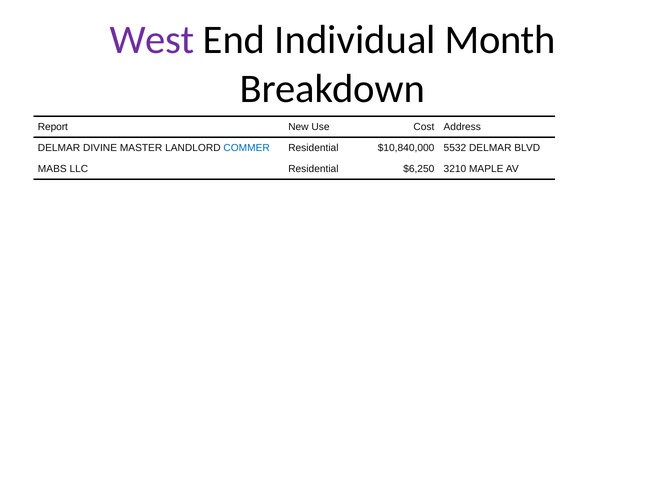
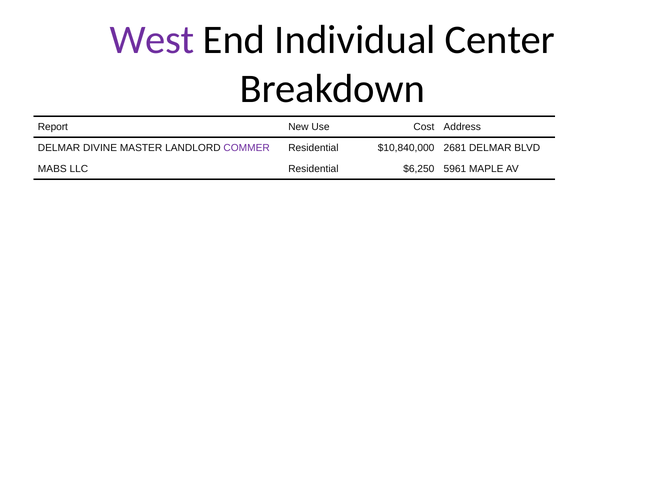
Month: Month -> Center
COMMER colour: blue -> purple
5532: 5532 -> 2681
3210: 3210 -> 5961
